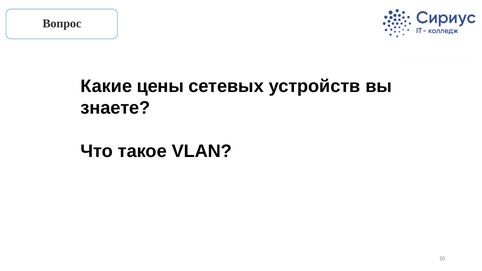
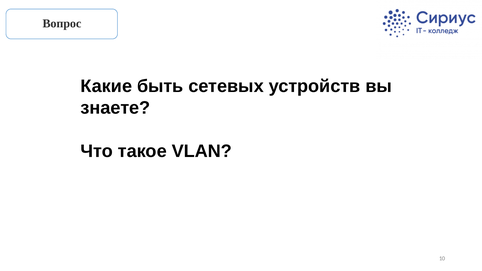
цены: цены -> быть
